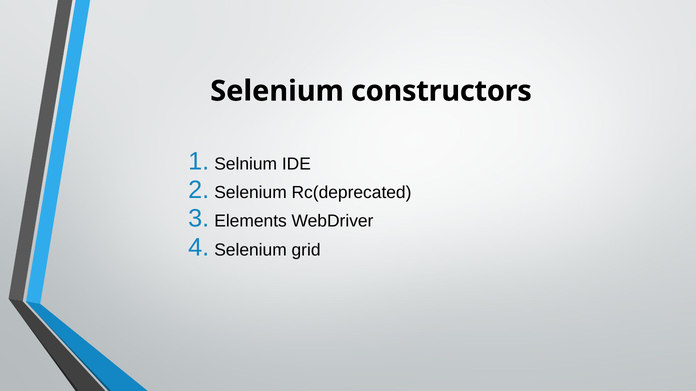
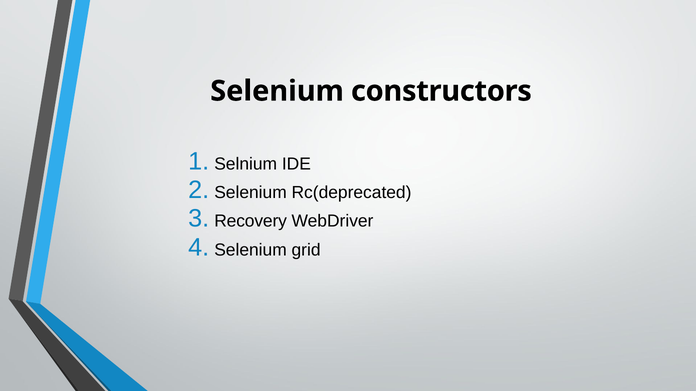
Elements: Elements -> Recovery
